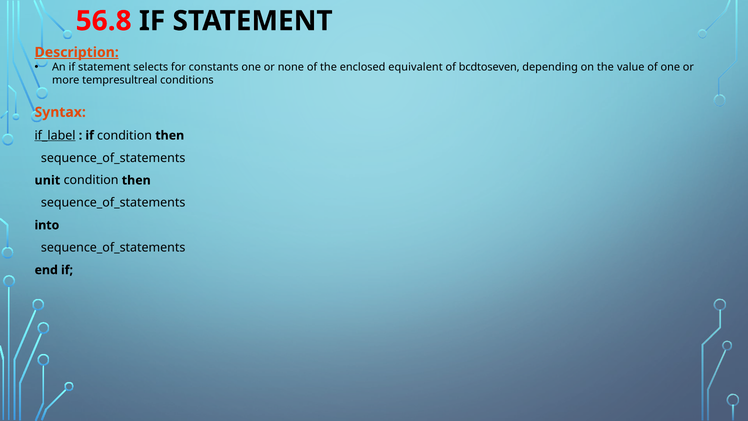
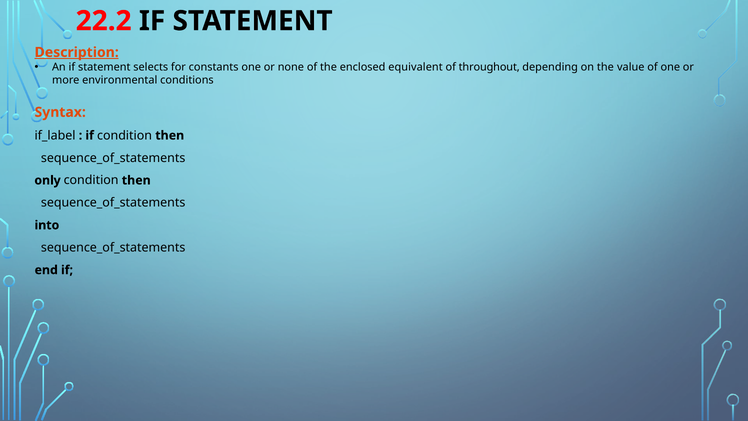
56.8: 56.8 -> 22.2
bcdtoseven: bcdtoseven -> throughout
tempresultreal: tempresultreal -> environmental
if_label underline: present -> none
unit: unit -> only
